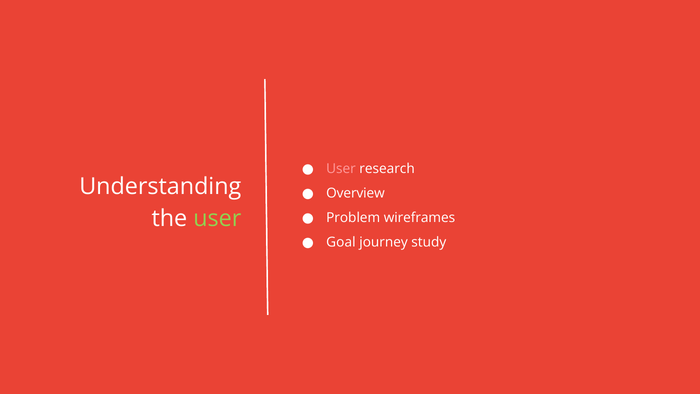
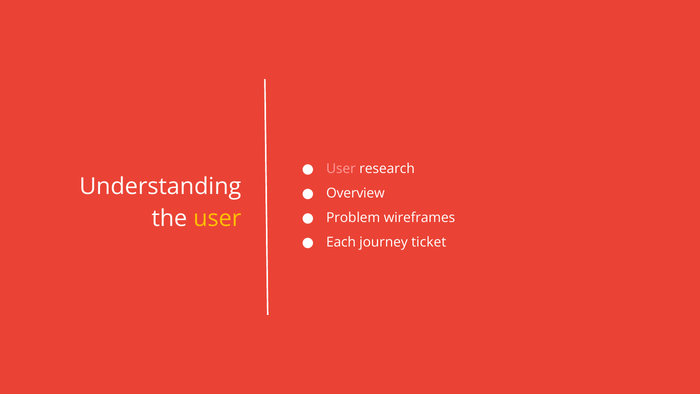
user at (217, 218) colour: light green -> yellow
Goal: Goal -> Each
study: study -> ticket
